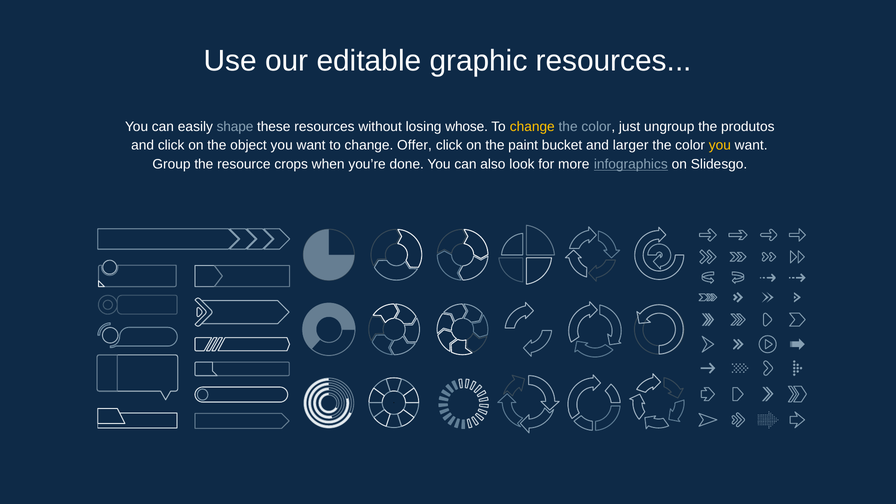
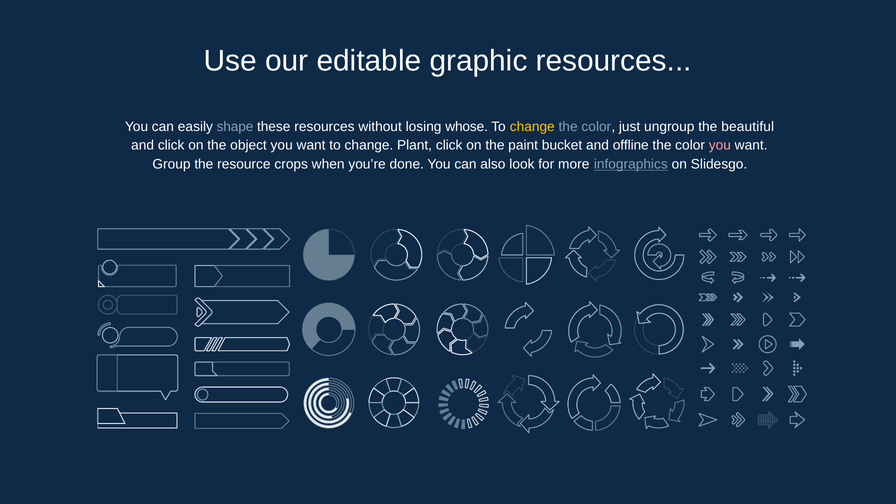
produtos: produtos -> beautiful
Offer: Offer -> Plant
larger: larger -> offline
you at (720, 145) colour: yellow -> pink
